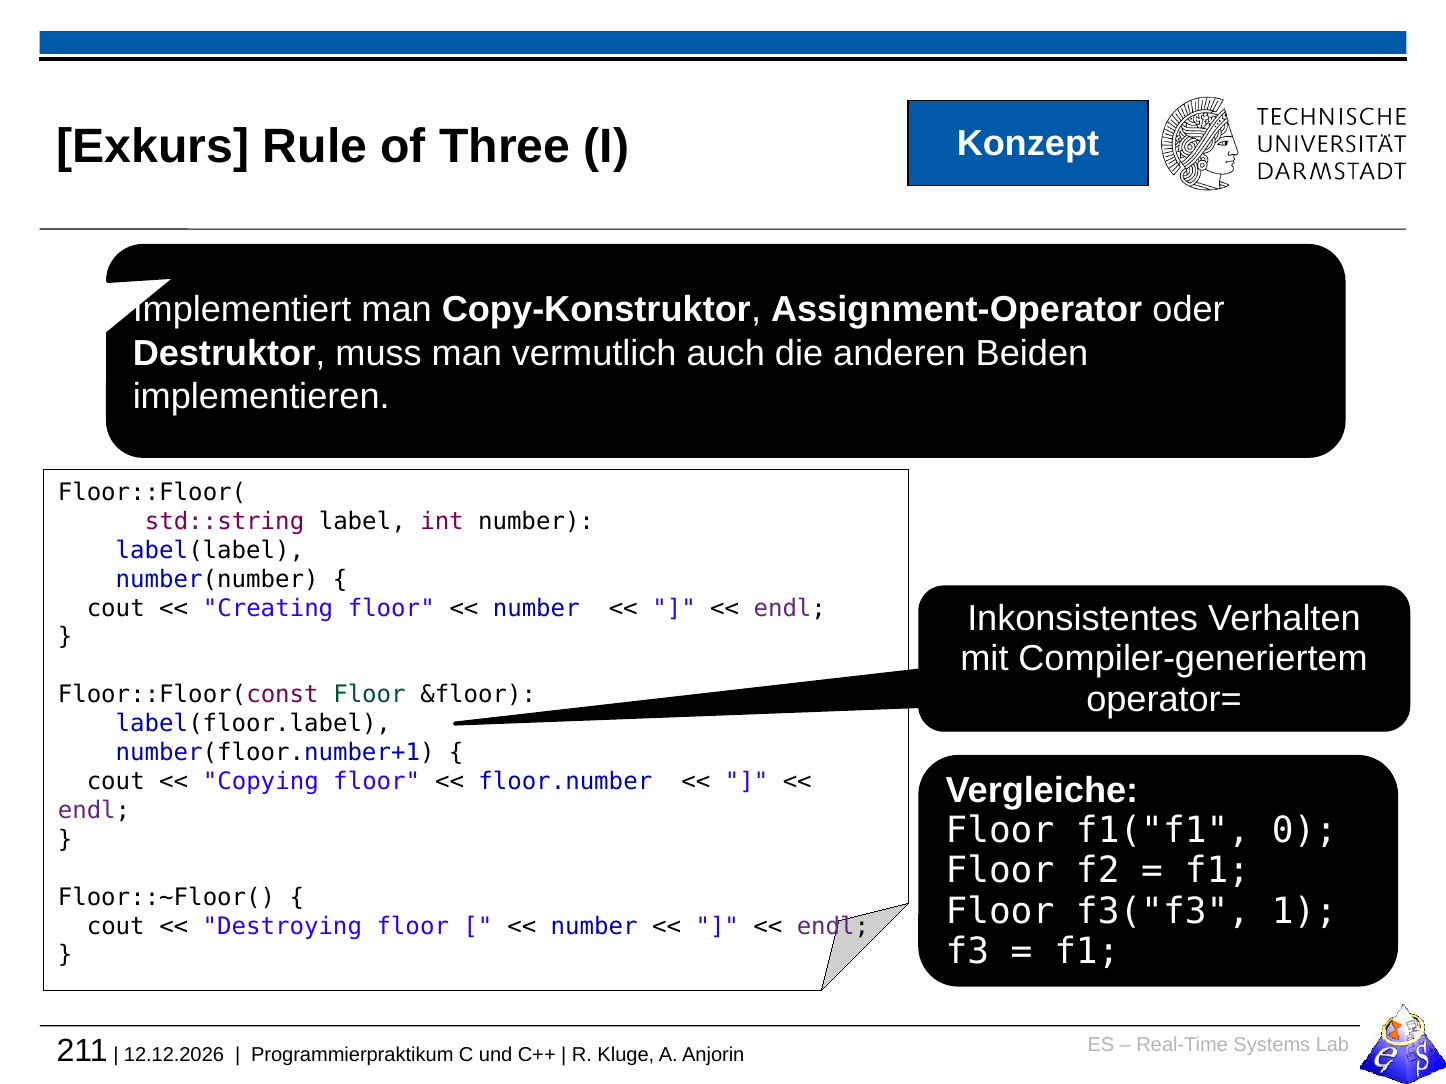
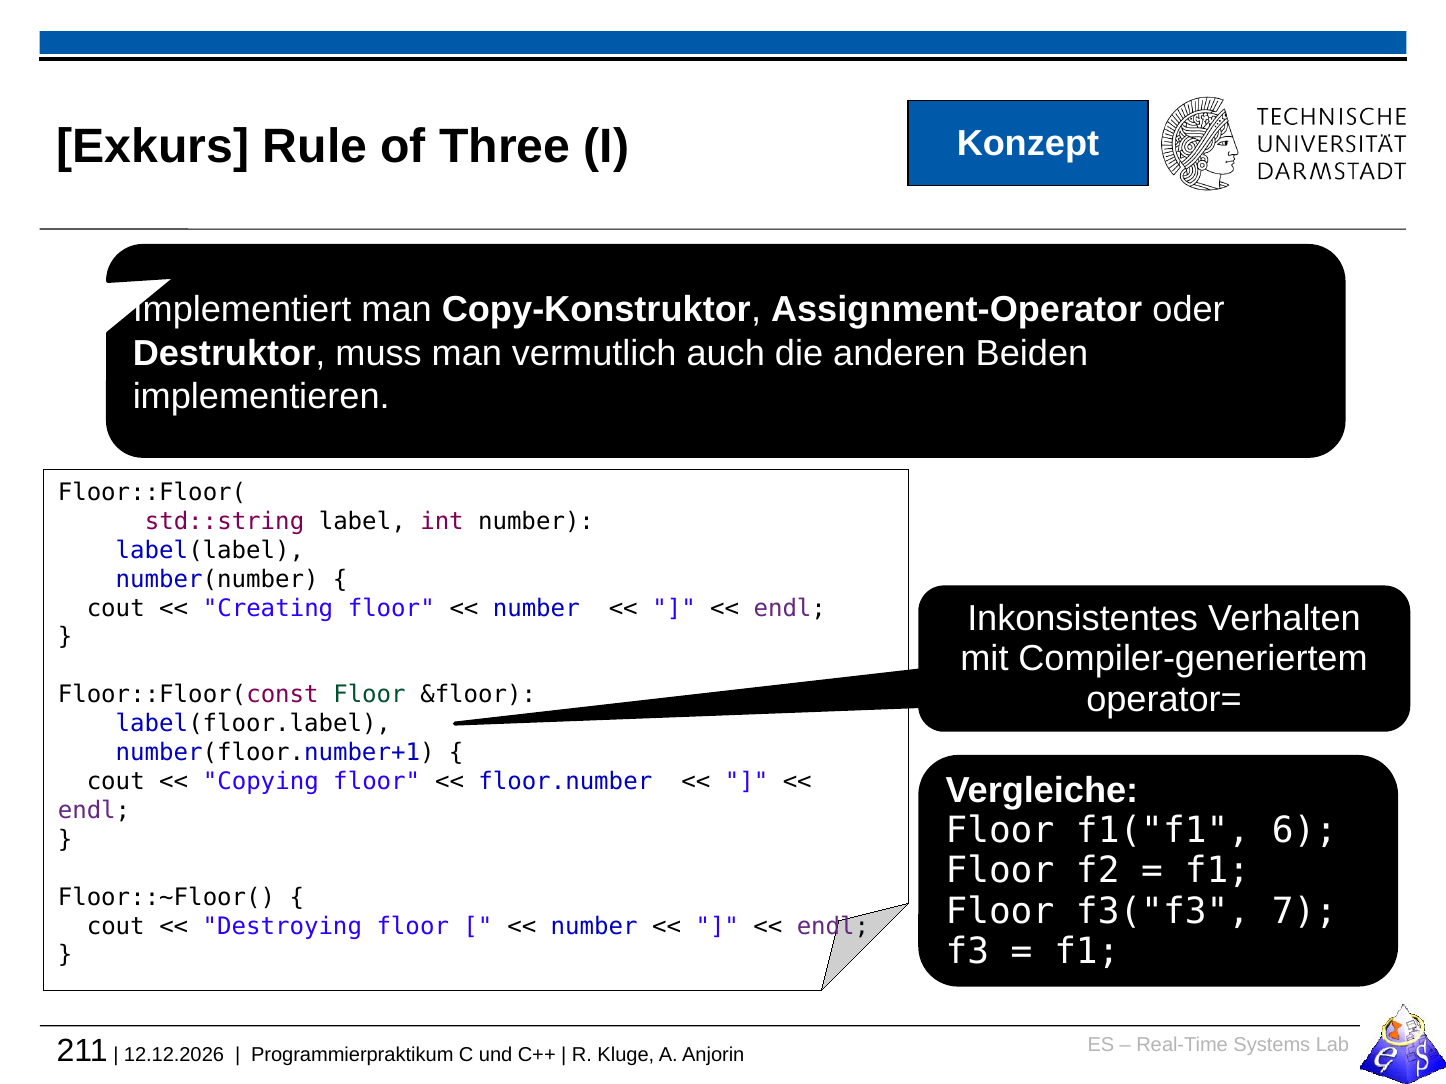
0: 0 -> 6
1: 1 -> 7
